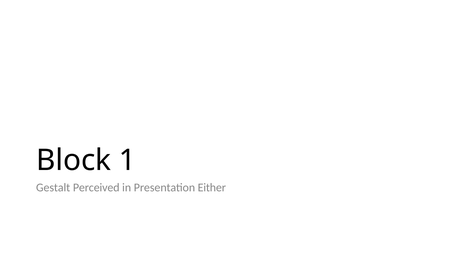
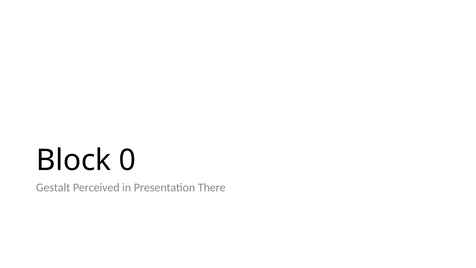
1: 1 -> 0
Either: Either -> There
